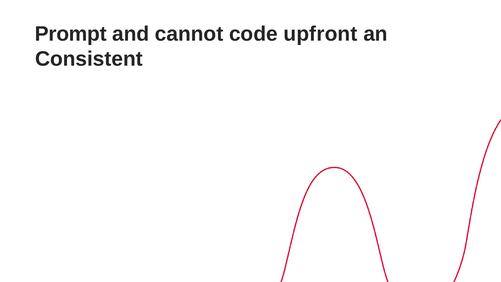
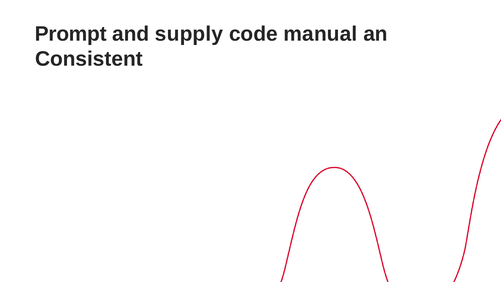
cannot: cannot -> supply
upfront: upfront -> manual
